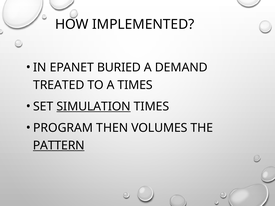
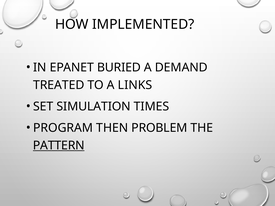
A TIMES: TIMES -> LINKS
SIMULATION underline: present -> none
VOLUMES: VOLUMES -> PROBLEM
